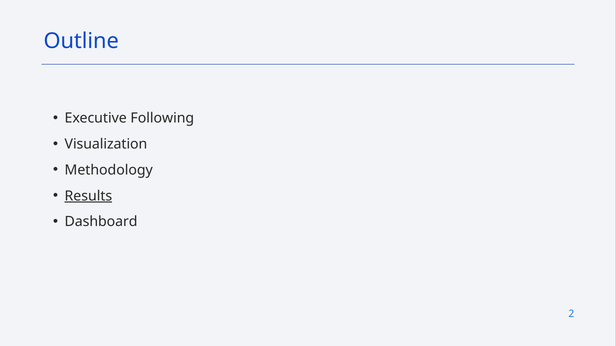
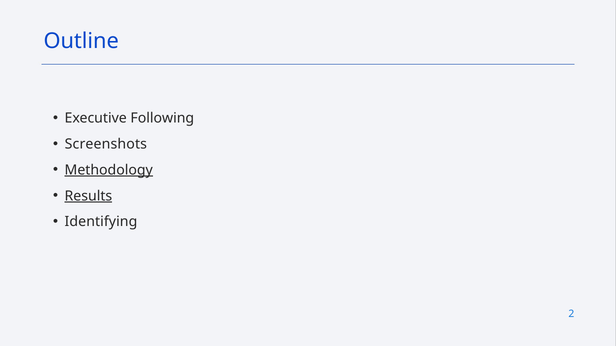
Visualization: Visualization -> Screenshots
Methodology underline: none -> present
Dashboard: Dashboard -> Identifying
